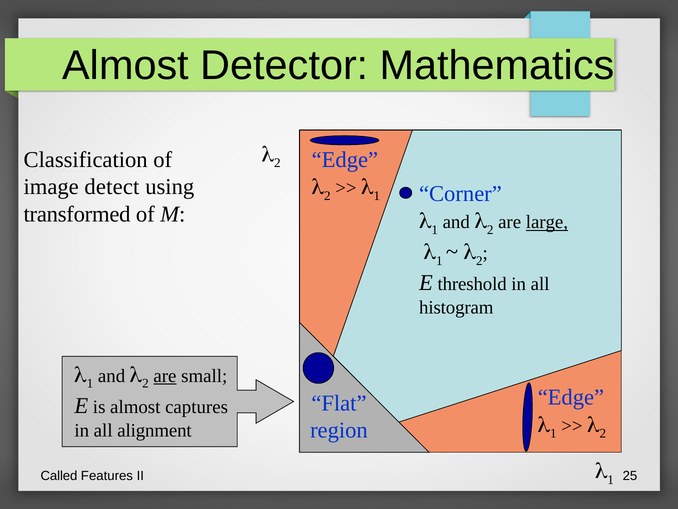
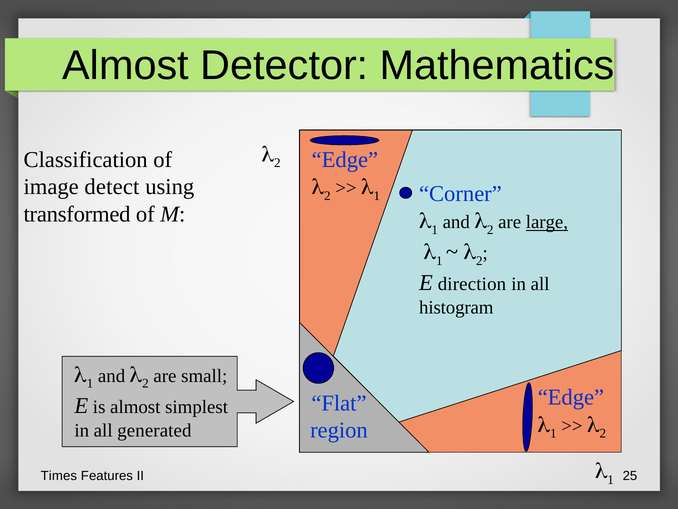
threshold: threshold -> direction
are at (165, 376) underline: present -> none
captures: captures -> simplest
alignment: alignment -> generated
Called: Called -> Times
